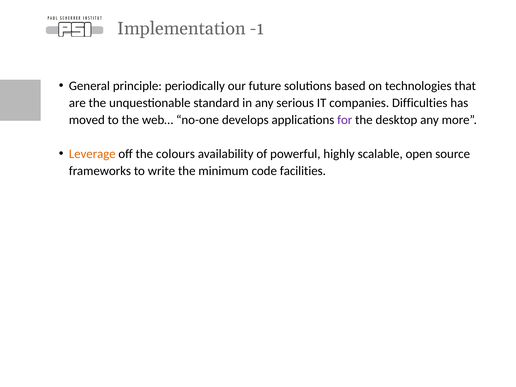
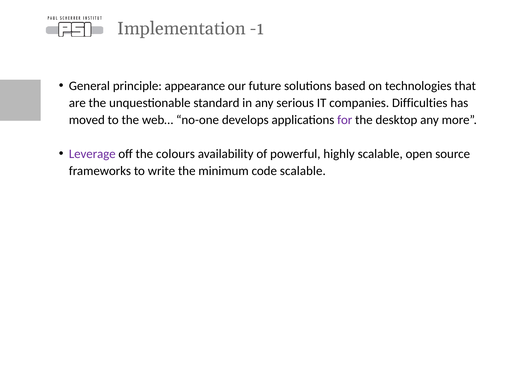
periodically: periodically -> appearance
Leverage colour: orange -> purple
code facilities: facilities -> scalable
